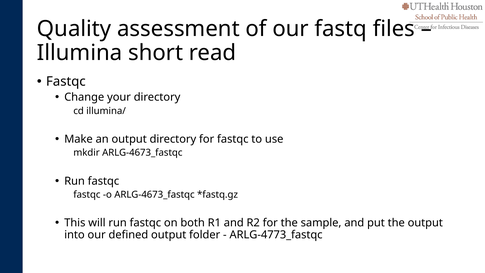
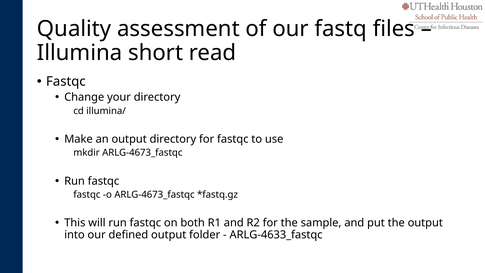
ARLG-4773_fastqc: ARLG-4773_fastqc -> ARLG-4633_fastqc
